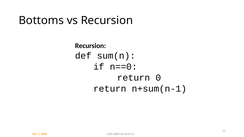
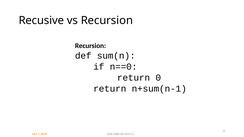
Bottoms: Bottoms -> Recusive
